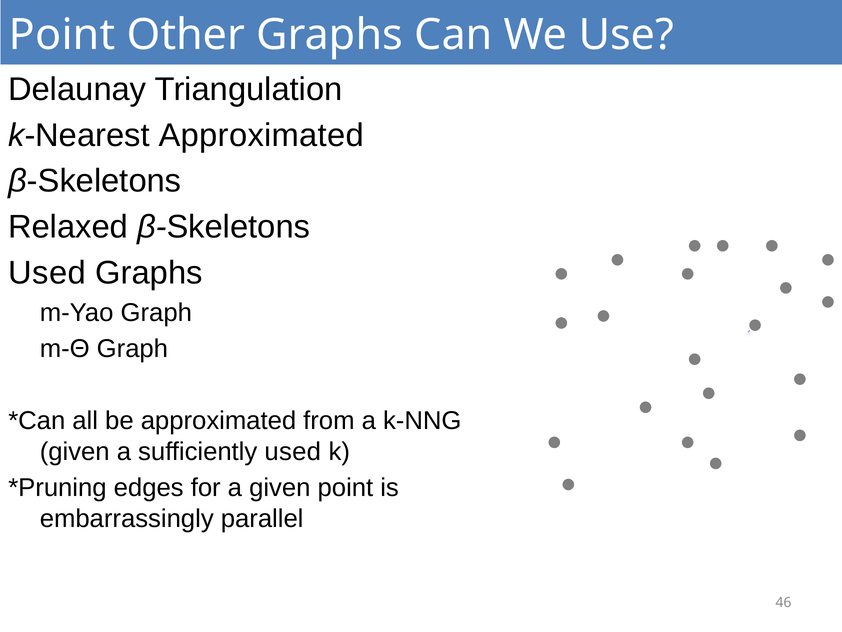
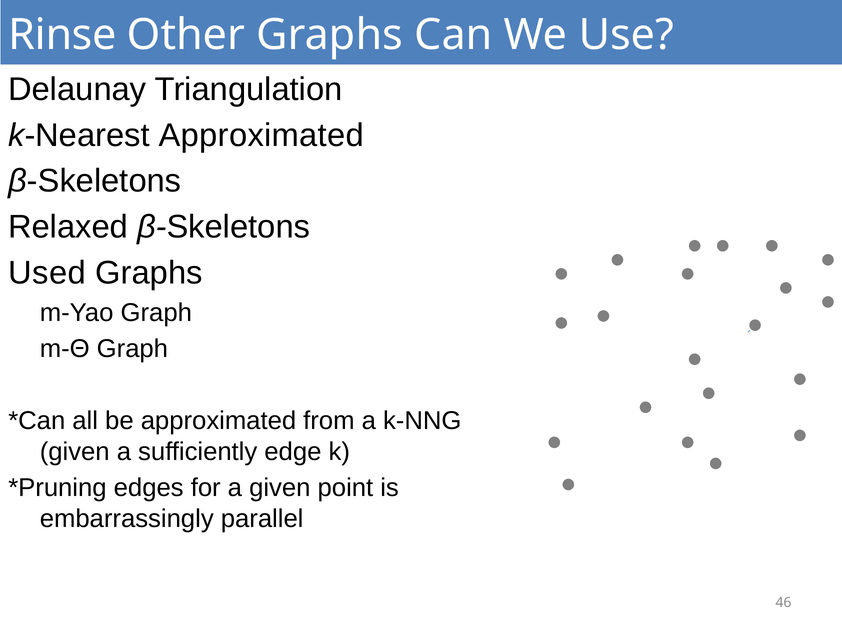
Point at (62, 35): Point -> Rinse
sufficiently used: used -> edge
